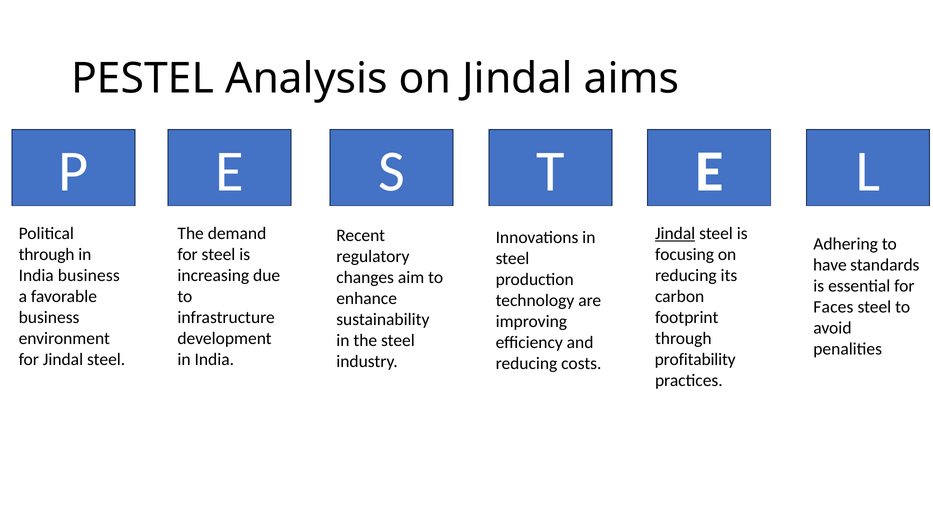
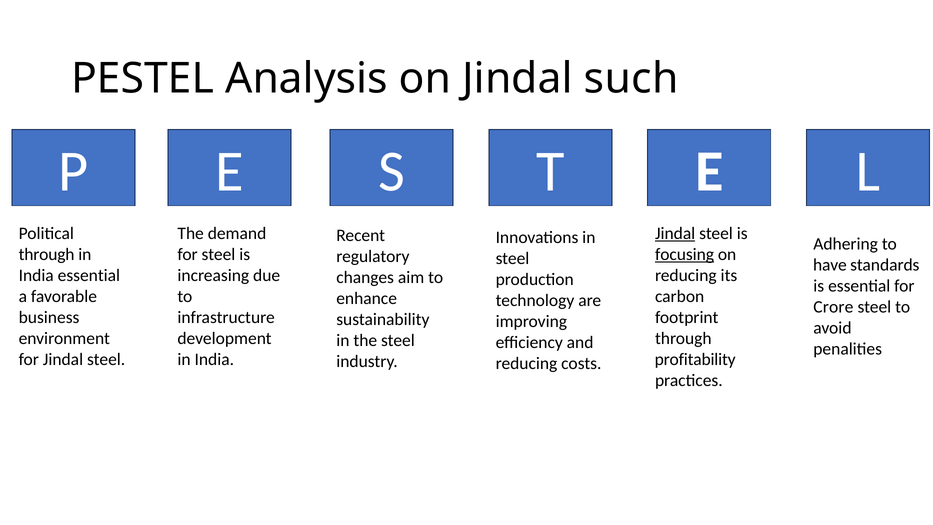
aims: aims -> such
focusing underline: none -> present
India business: business -> essential
Faces: Faces -> Crore
